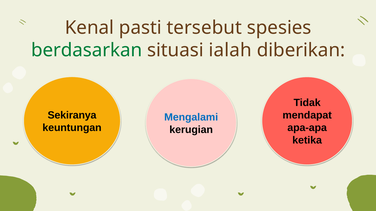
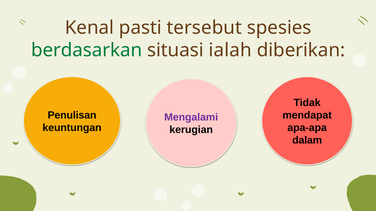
Sekiranya: Sekiranya -> Penulisan
Mengalami colour: blue -> purple
ketika: ketika -> dalam
